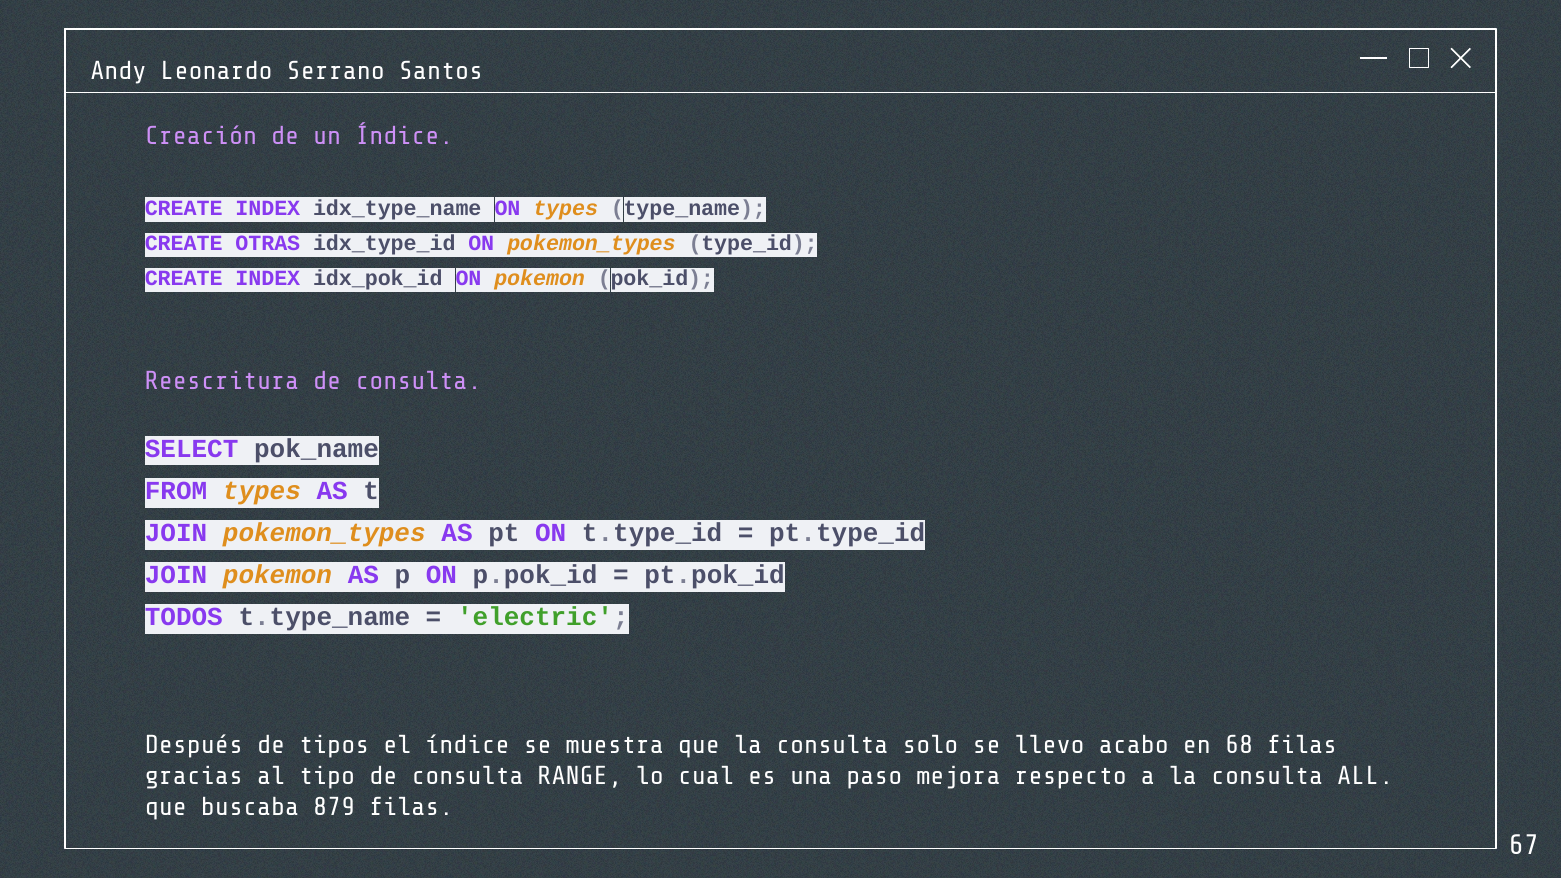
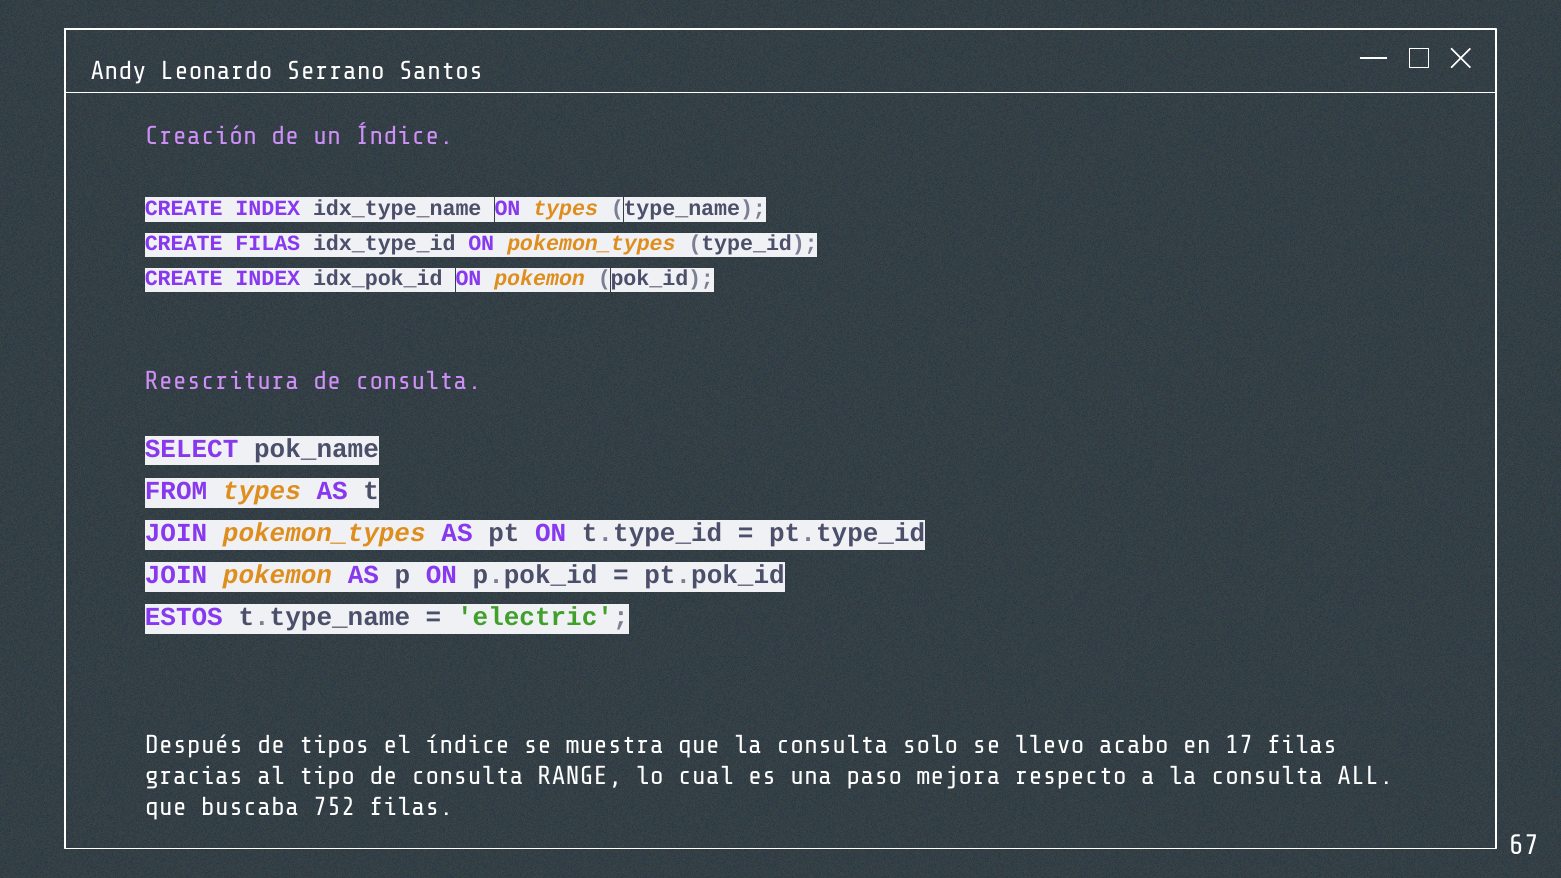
CREATE OTRAS: OTRAS -> FILAS
TODOS: TODOS -> ESTOS
68: 68 -> 17
879: 879 -> 752
